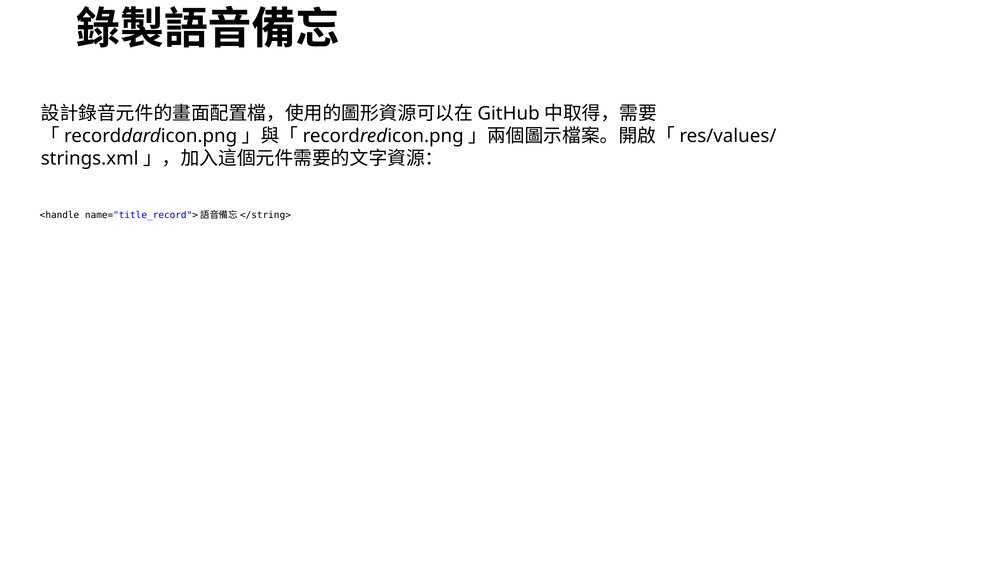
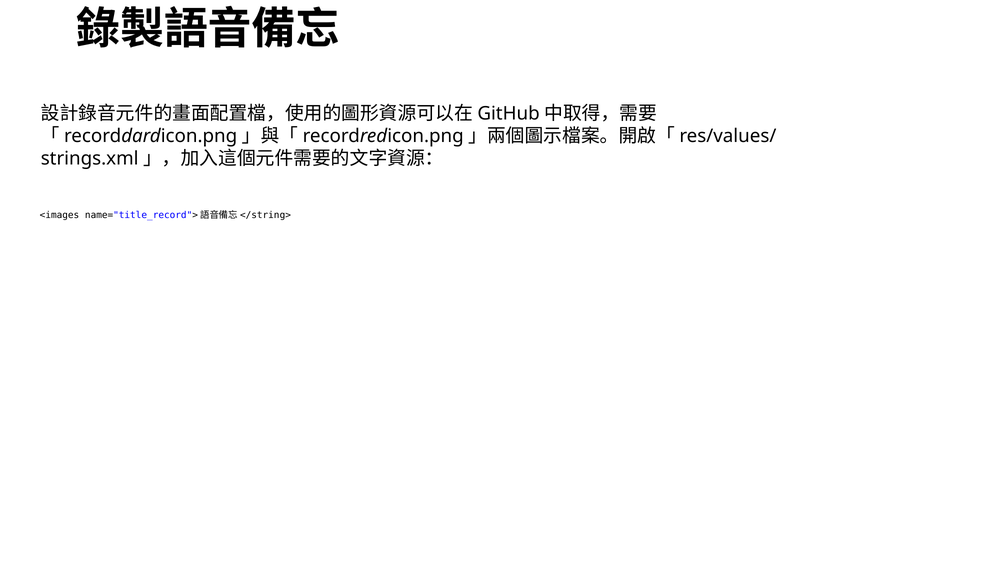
<handle: <handle -> <images
